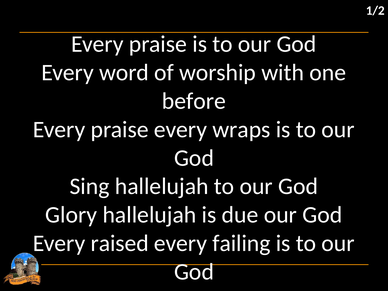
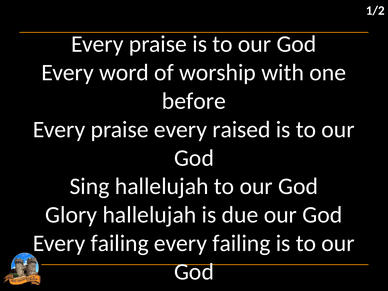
wraps: wraps -> raised
raised at (120, 243): raised -> failing
